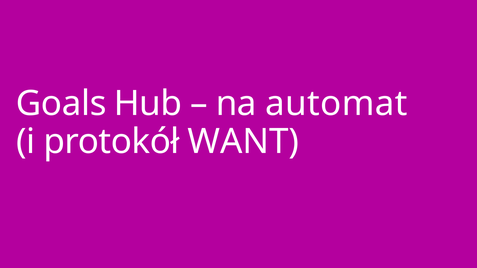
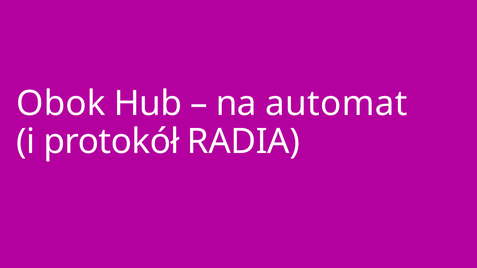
Goals: Goals -> Obok
WANT: WANT -> RADIA
